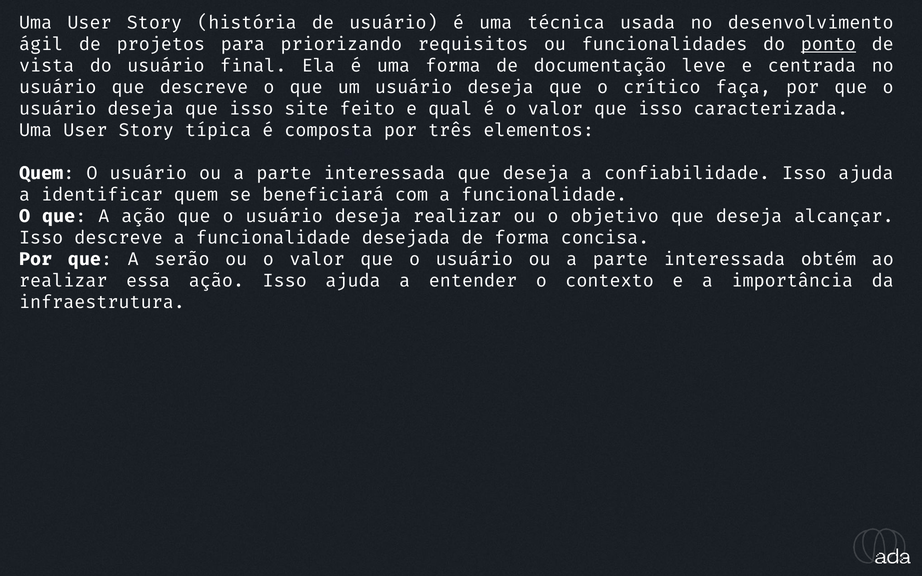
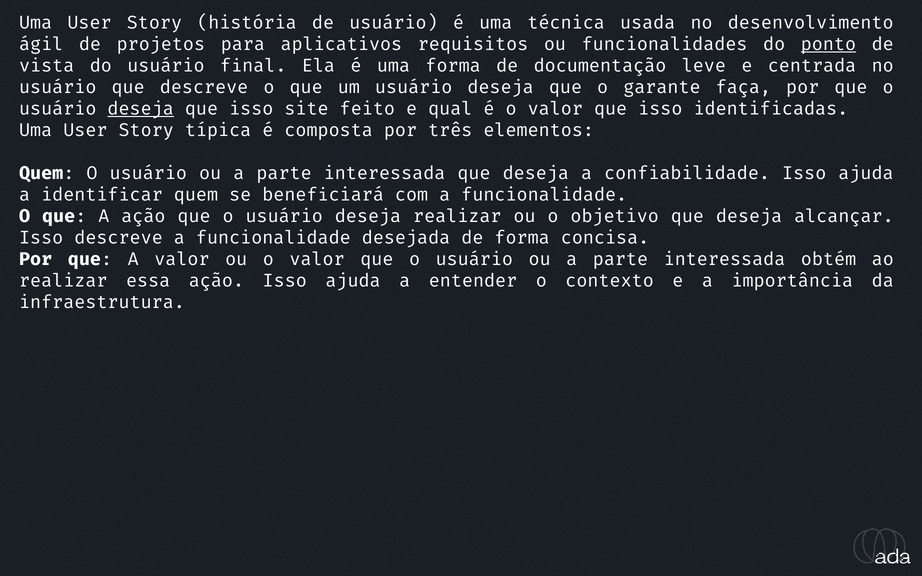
priorizando: priorizando -> aplicativos
crítico: crítico -> garante
deseja at (141, 109) underline: none -> present
caracterizada: caracterizada -> identificadas
A serão: serão -> valor
